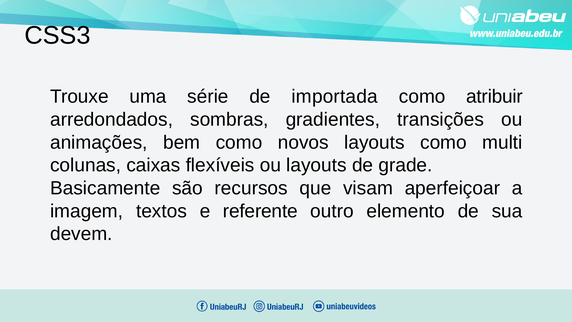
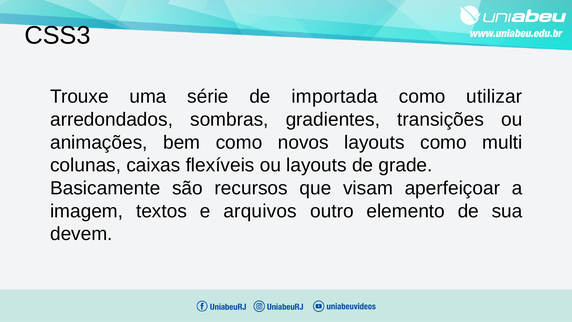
atribuir: atribuir -> utilizar
referente: referente -> arquivos
